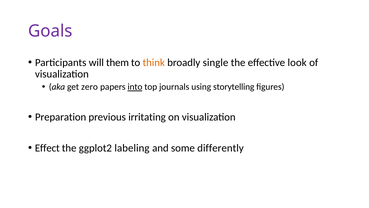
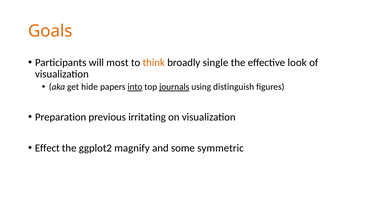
Goals colour: purple -> orange
them: them -> most
zero: zero -> hide
journals underline: none -> present
storytelling: storytelling -> distinguish
labeling: labeling -> magnify
differently: differently -> symmetric
